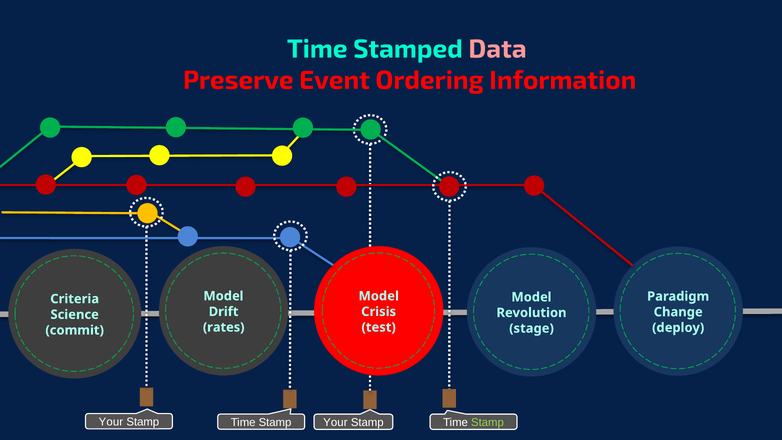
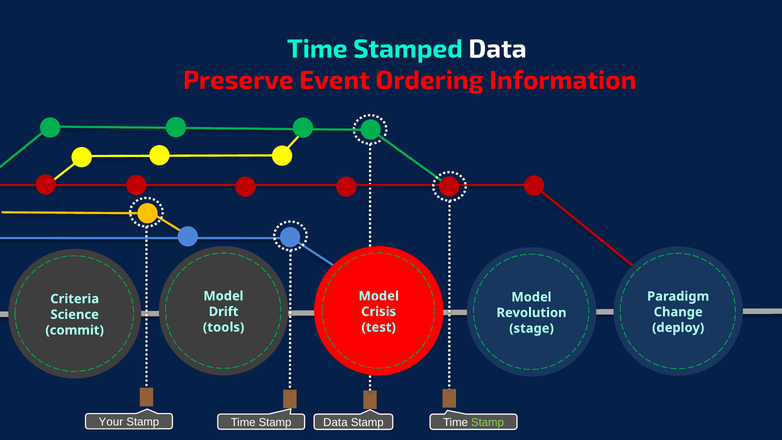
Data at (498, 49) colour: pink -> white
rates: rates -> tools
Time Stamp Your: Your -> Data
